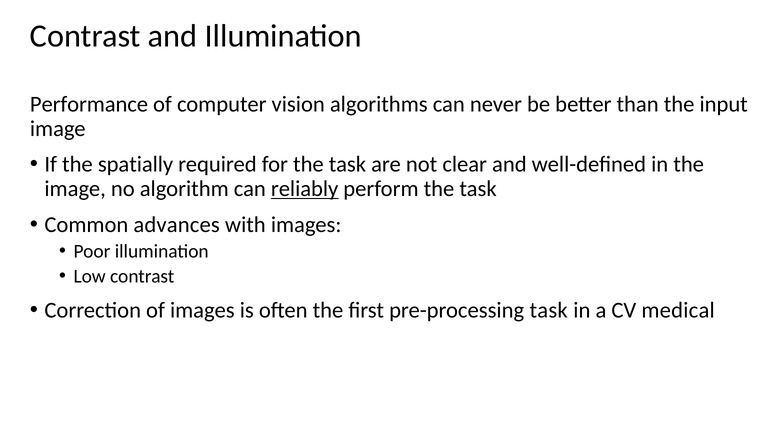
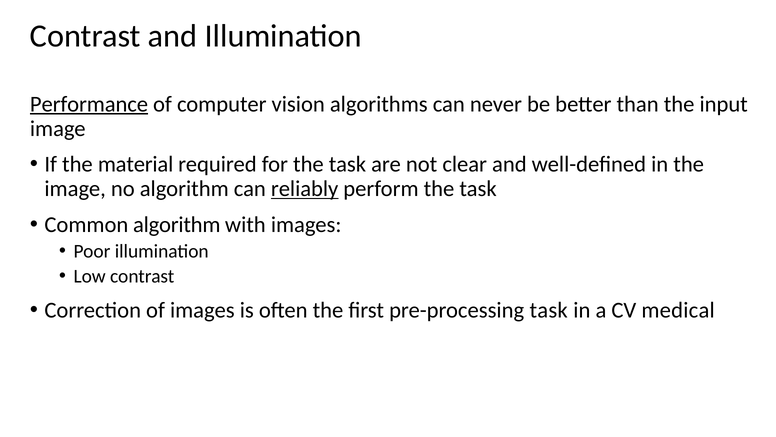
Performance underline: none -> present
spatially: spatially -> material
Common advances: advances -> algorithm
